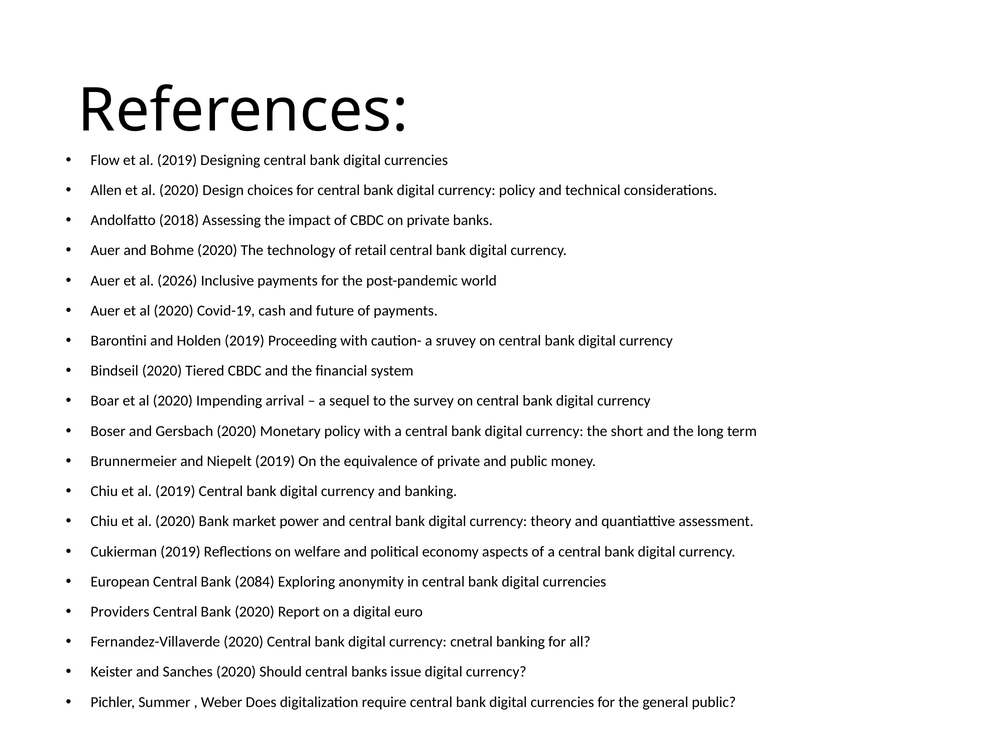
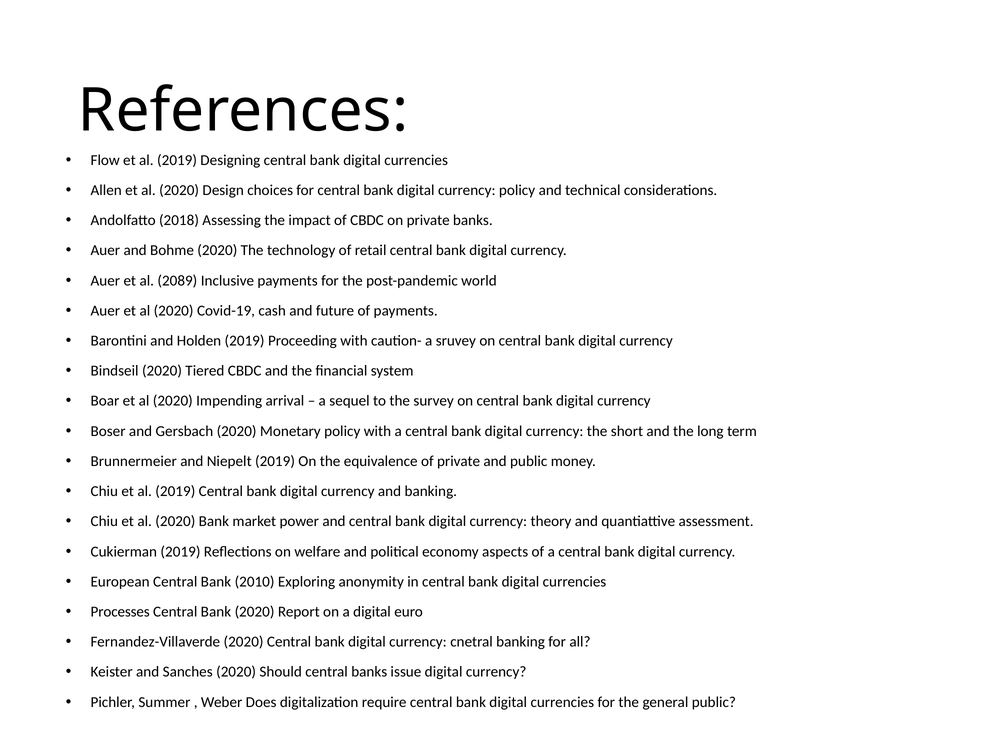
2026: 2026 -> 2089
2084: 2084 -> 2010
Providers: Providers -> Processes
